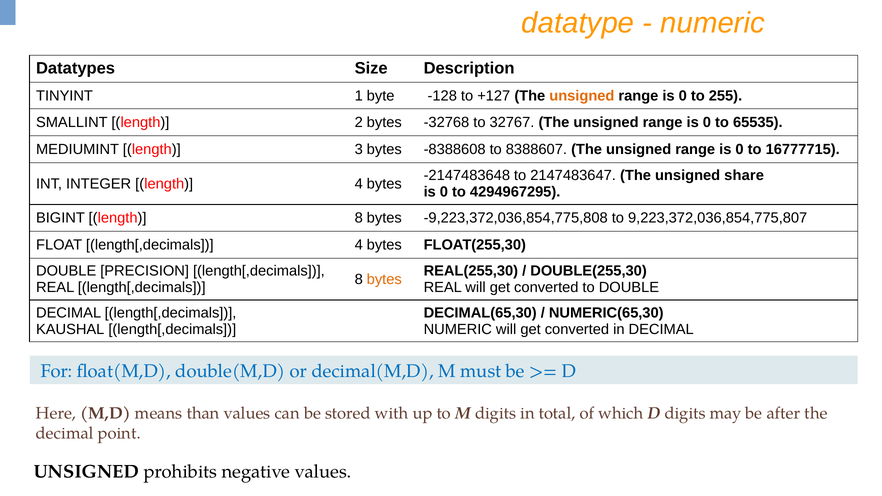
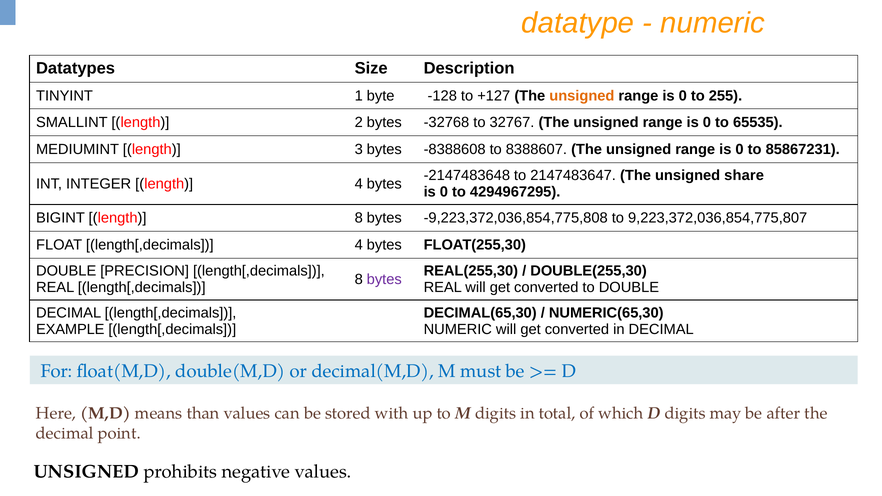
16777715: 16777715 -> 85867231
bytes at (384, 279) colour: orange -> purple
KAUSHAL: KAUSHAL -> EXAMPLE
